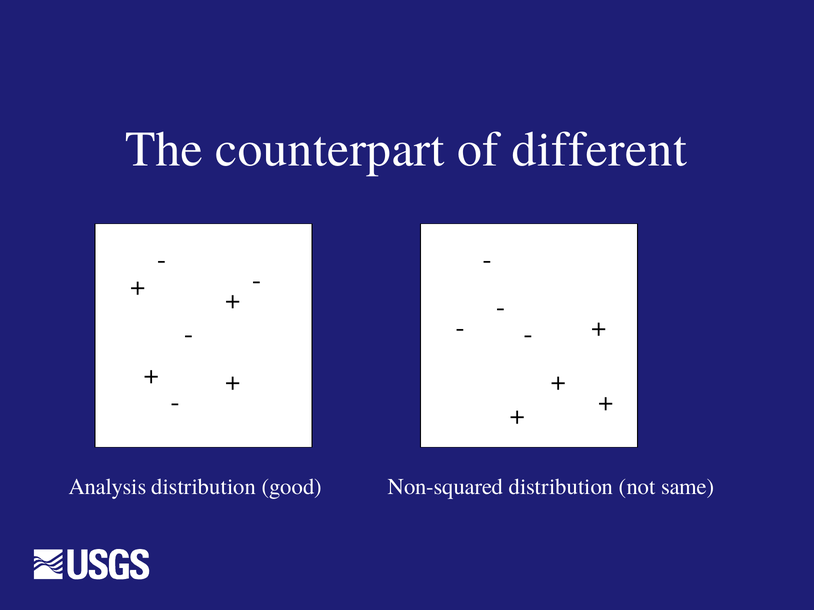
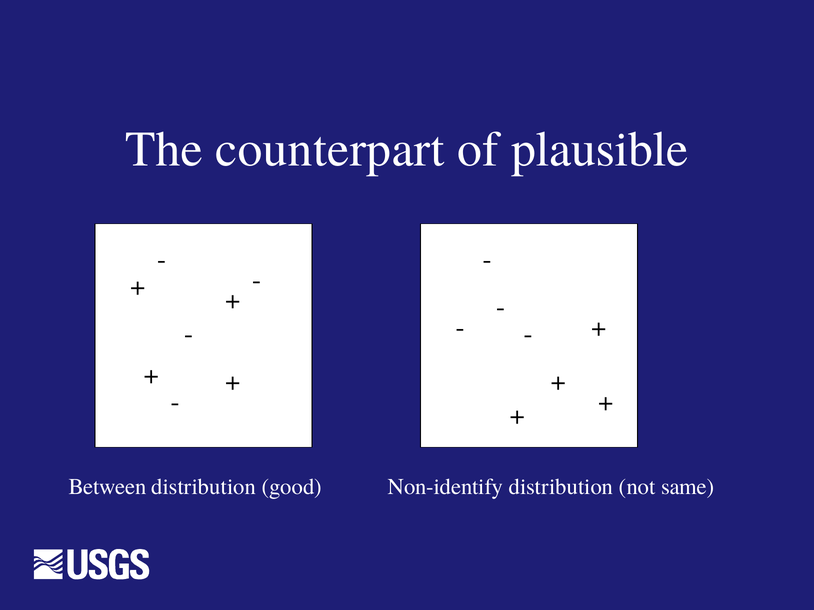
different: different -> plausible
Analysis: Analysis -> Between
Non-squared: Non-squared -> Non-identify
